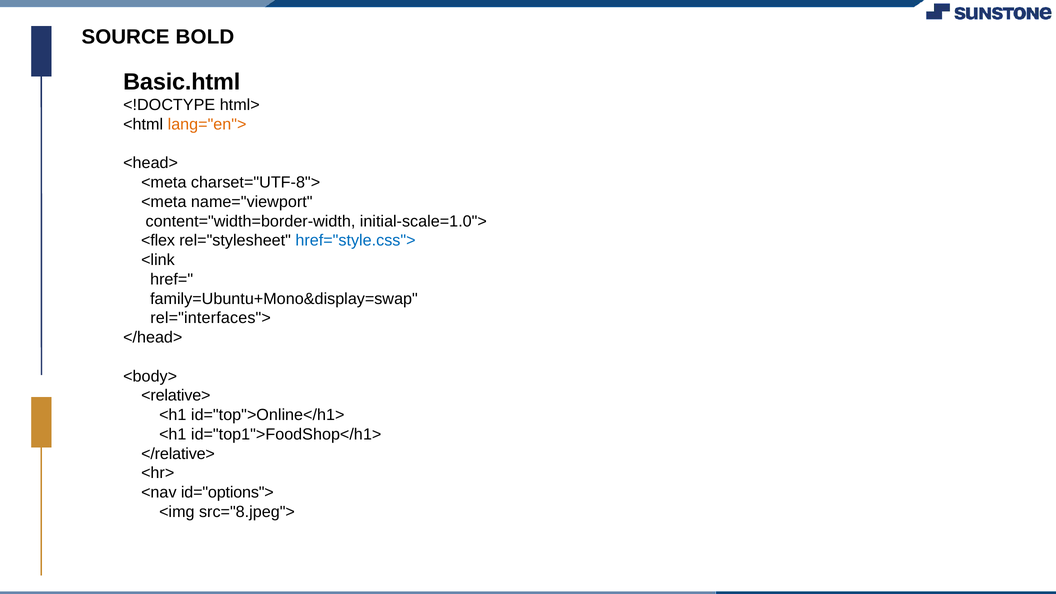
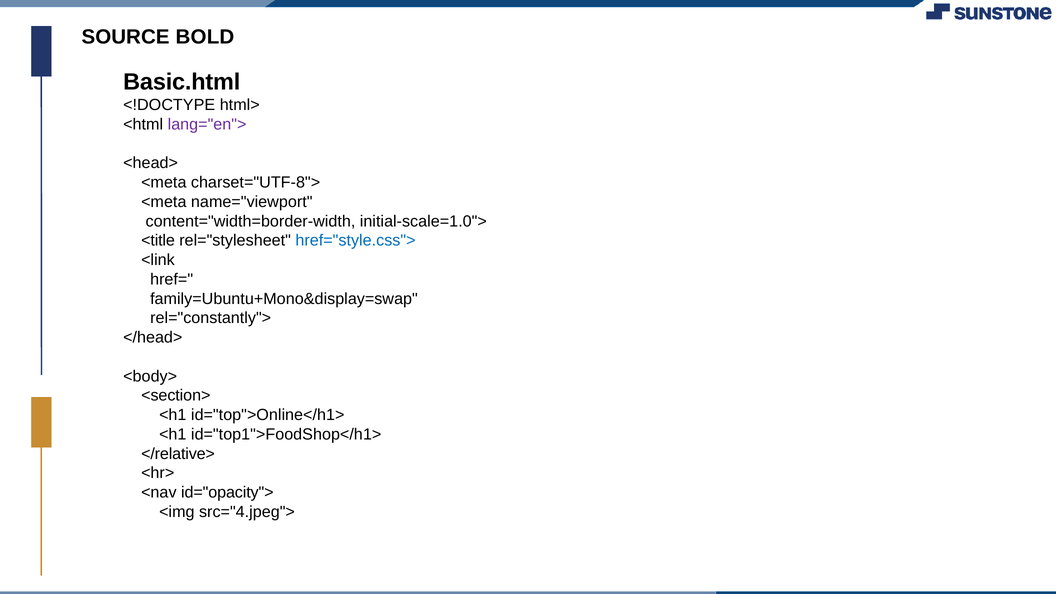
lang="en"> colour: orange -> purple
<flex: <flex -> <title
rel="interfaces">: rel="interfaces"> -> rel="constantly">
<relative>: <relative> -> <section>
id="options">: id="options"> -> id="opacity">
src="8.jpeg">: src="8.jpeg"> -> src="4.jpeg">
